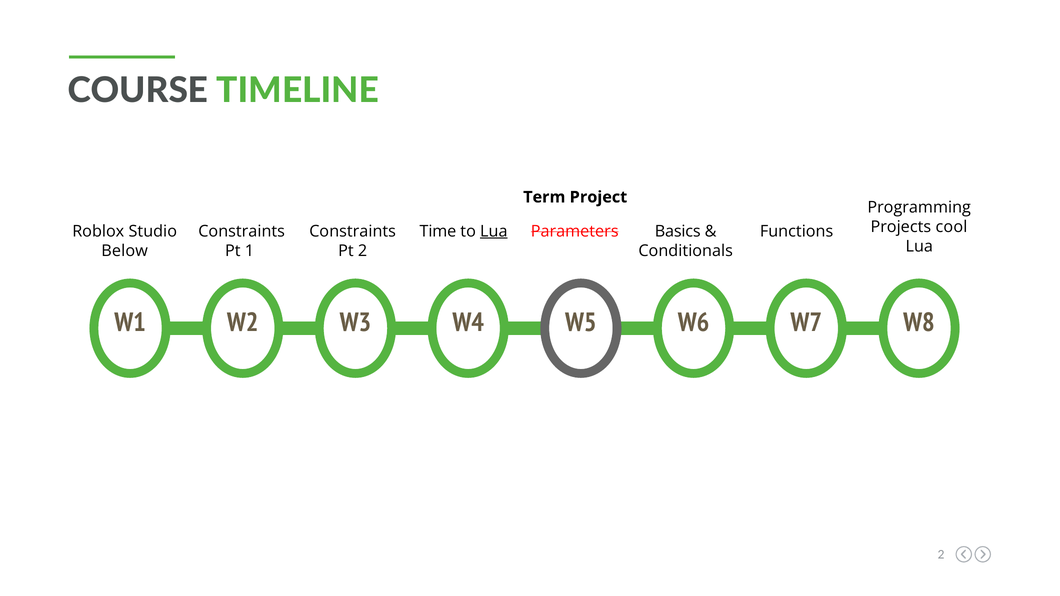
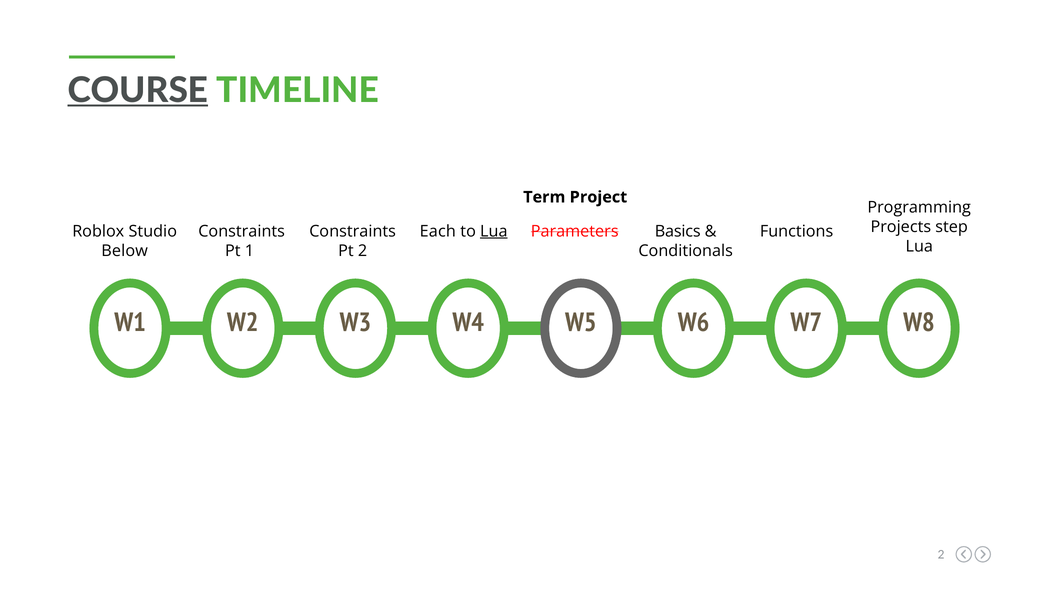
COURSE underline: none -> present
cool: cool -> step
Time: Time -> Each
